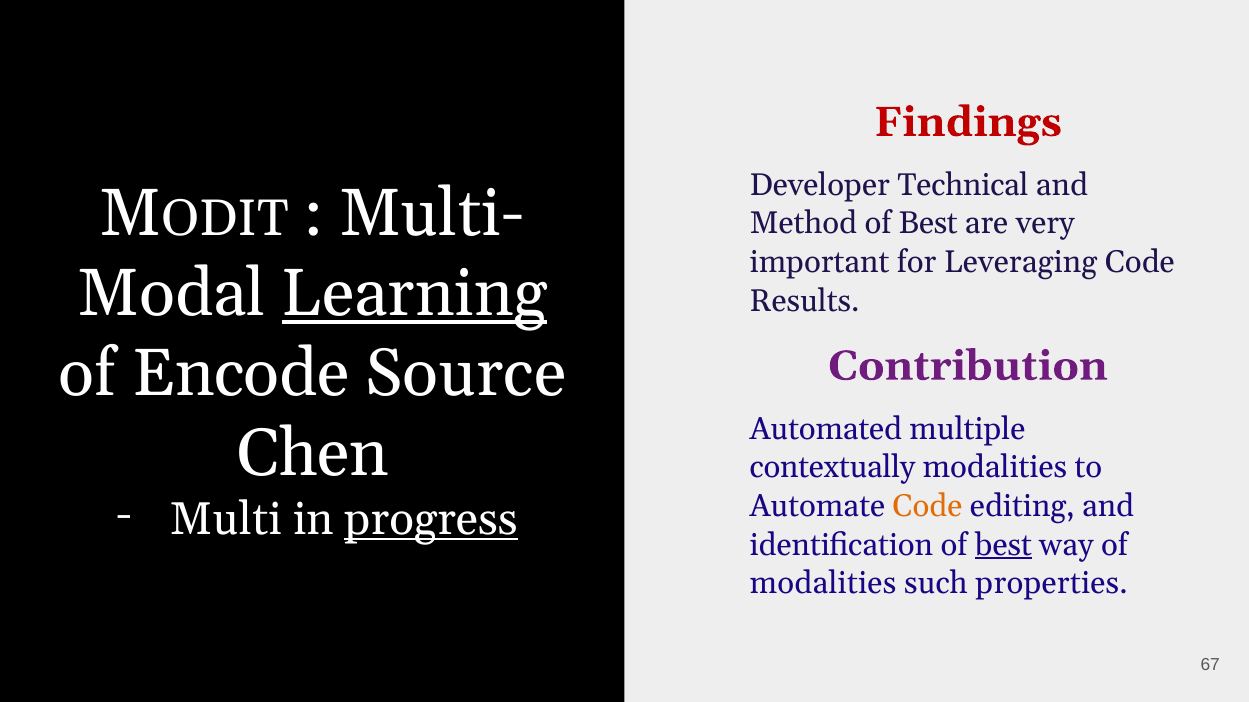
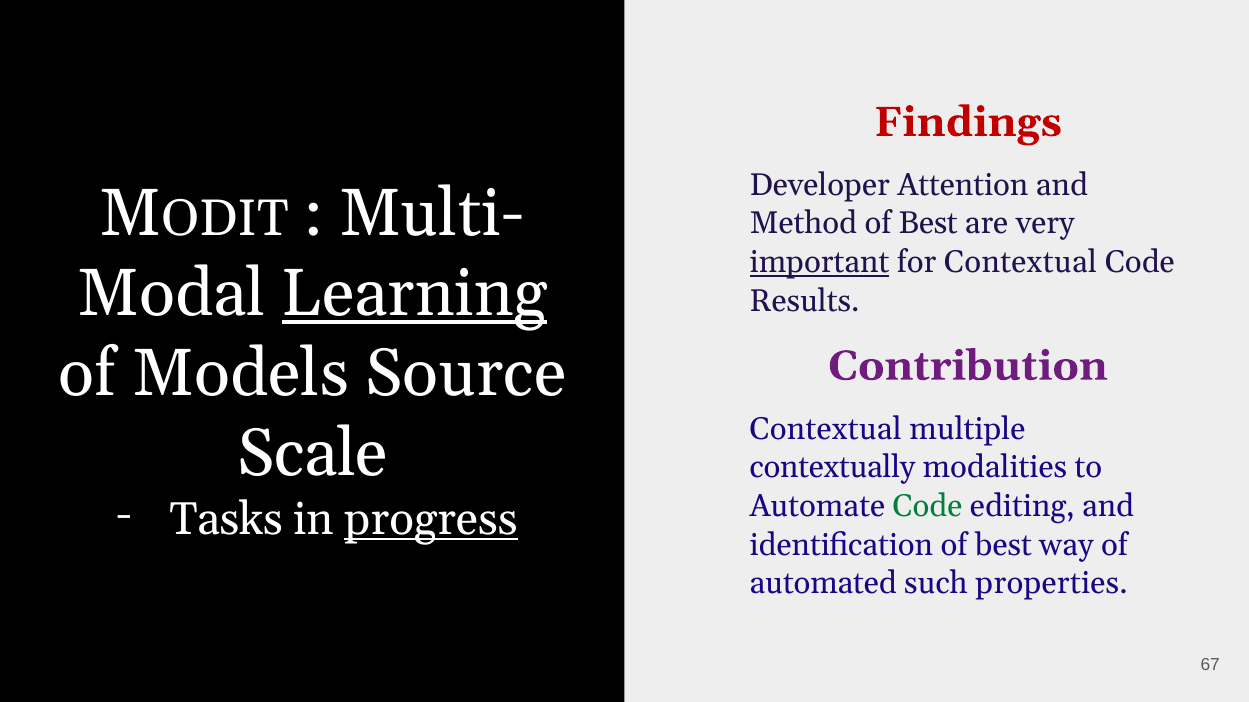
Technical: Technical -> Attention
important underline: none -> present
for Leveraging: Leveraging -> Contextual
Encode: Encode -> Models
Automated at (826, 429): Automated -> Contextual
Chen: Chen -> Scale
Code at (927, 507) colour: orange -> green
Multi: Multi -> Tasks
best at (1004, 545) underline: present -> none
modalities at (823, 584): modalities -> automated
